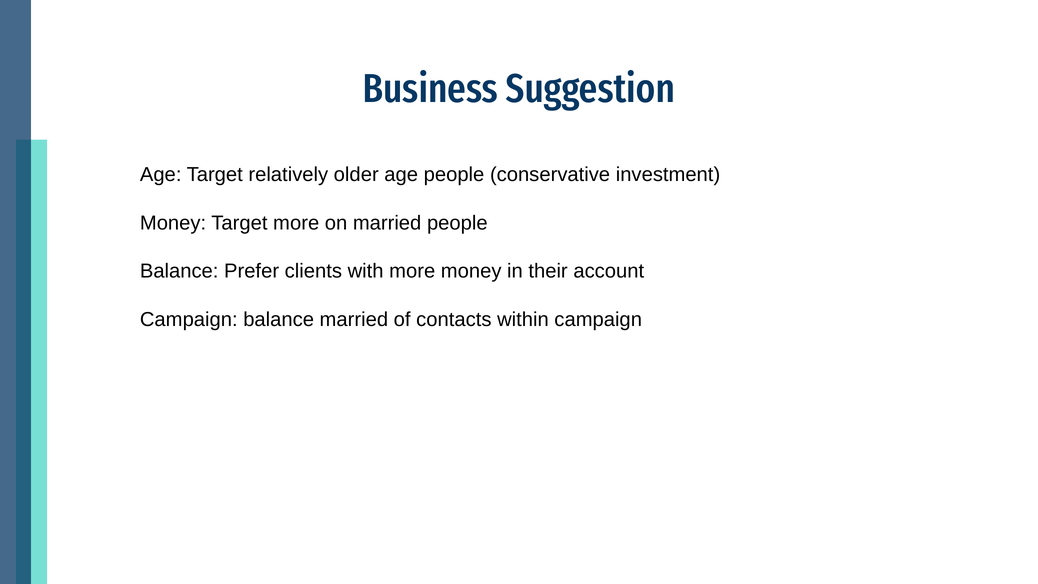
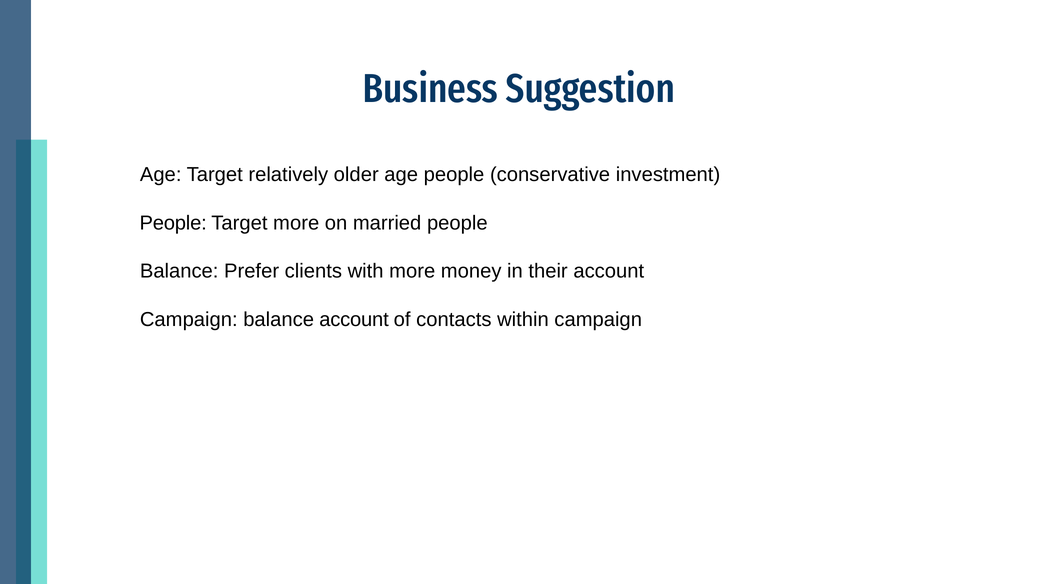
Money at (173, 223): Money -> People
balance married: married -> account
